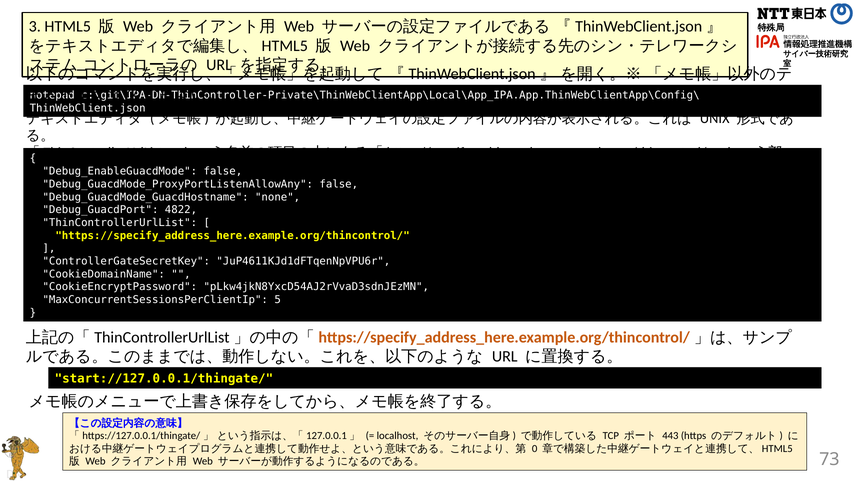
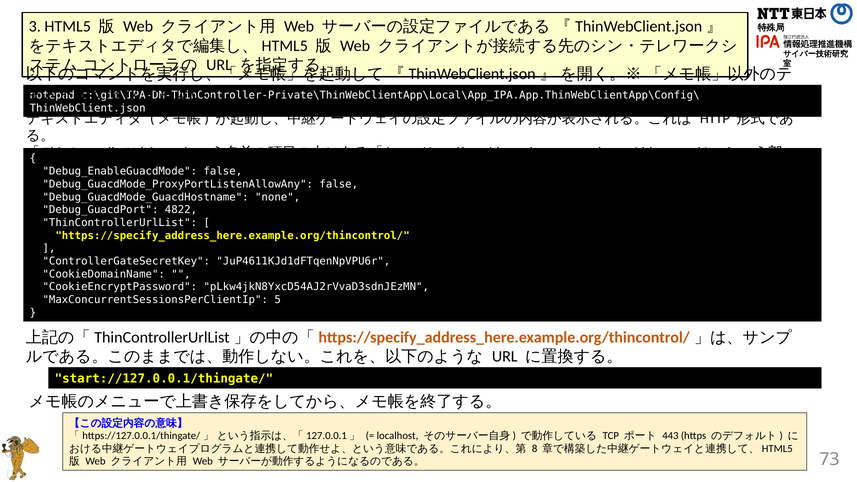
UNIX: UNIX -> HTTP
0: 0 -> 8
